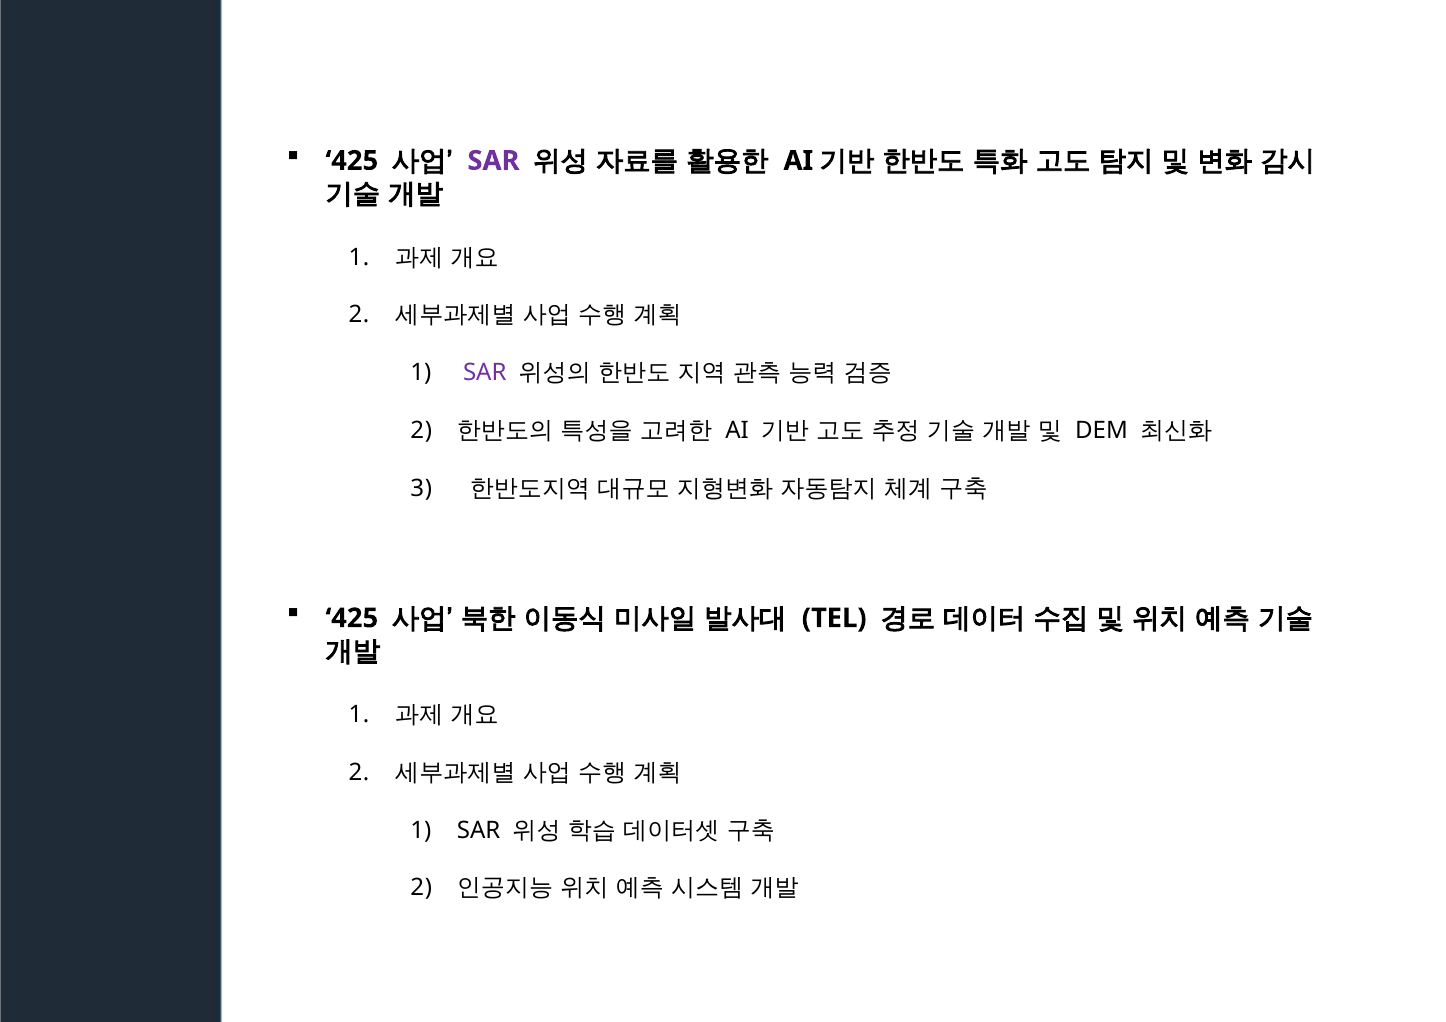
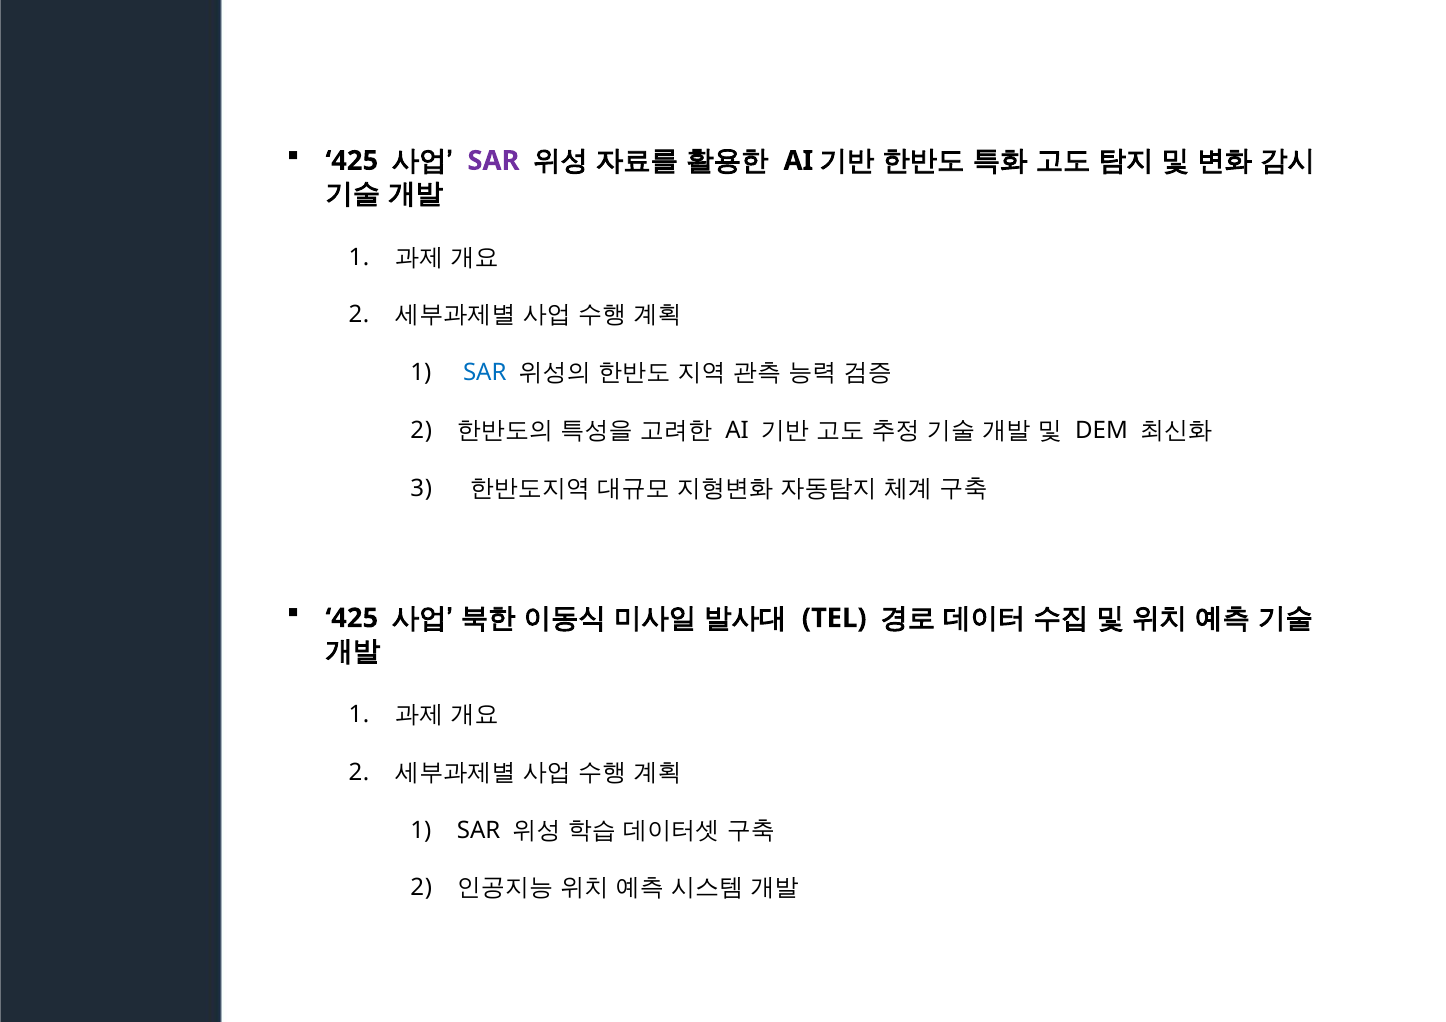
SAR at (485, 373) colour: purple -> blue
